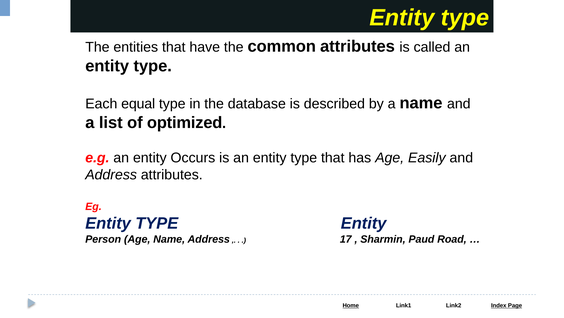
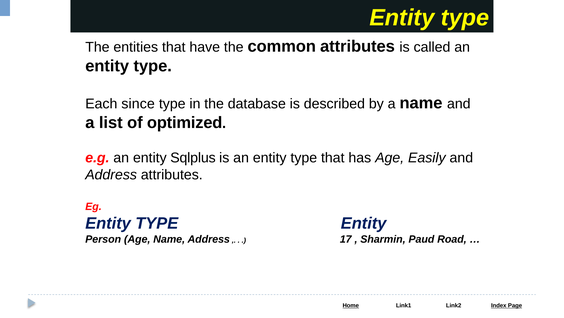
equal: equal -> since
Occurs: Occurs -> Sqlplus
